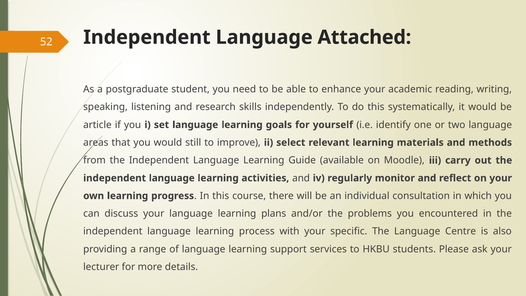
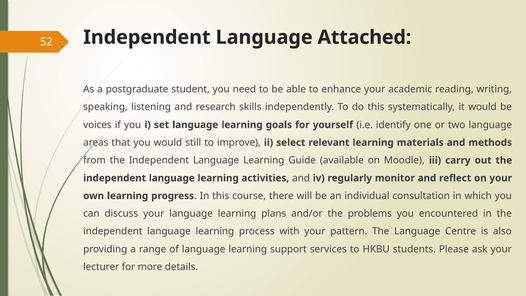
article: article -> voices
specific: specific -> pattern
